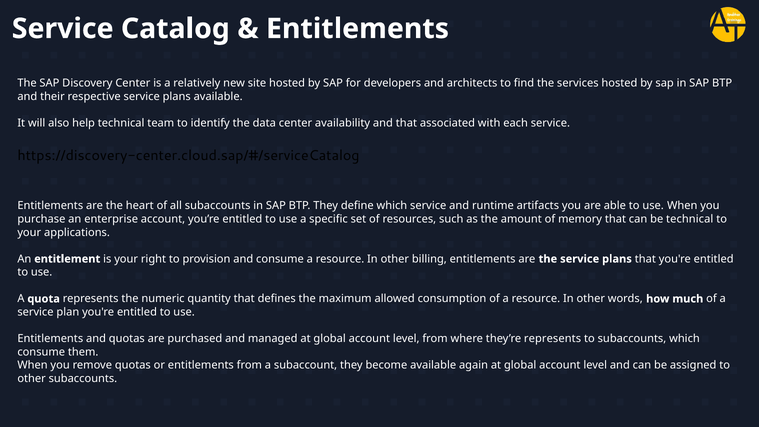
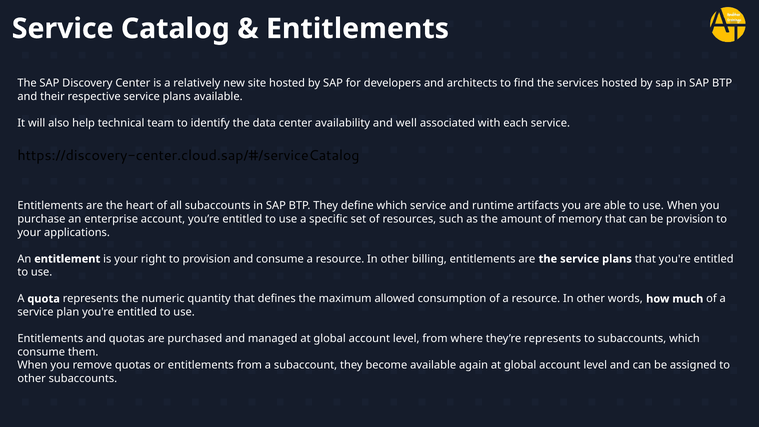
and that: that -> well
be technical: technical -> provision
